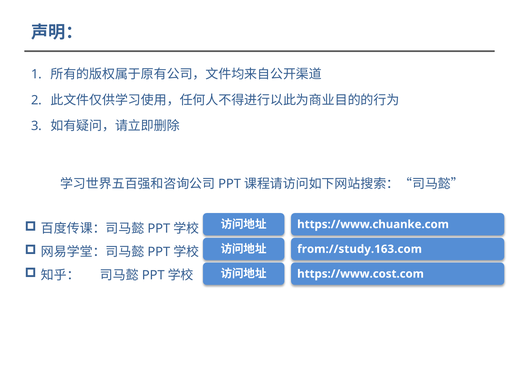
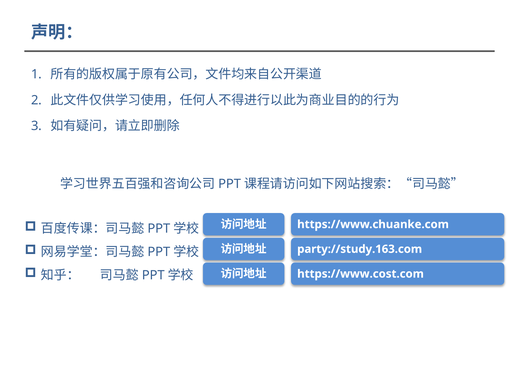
from://study.163.com: from://study.163.com -> party://study.163.com
